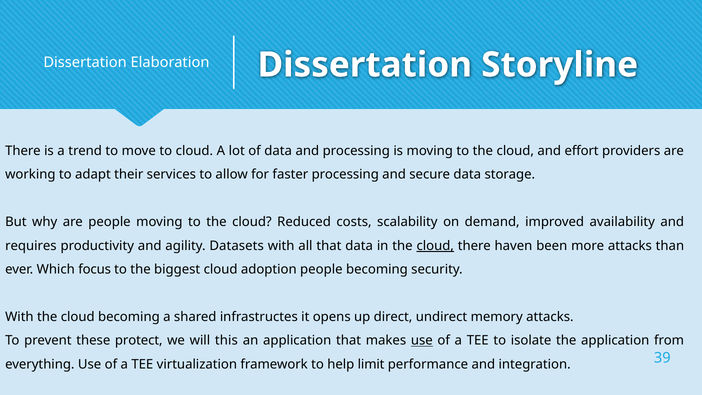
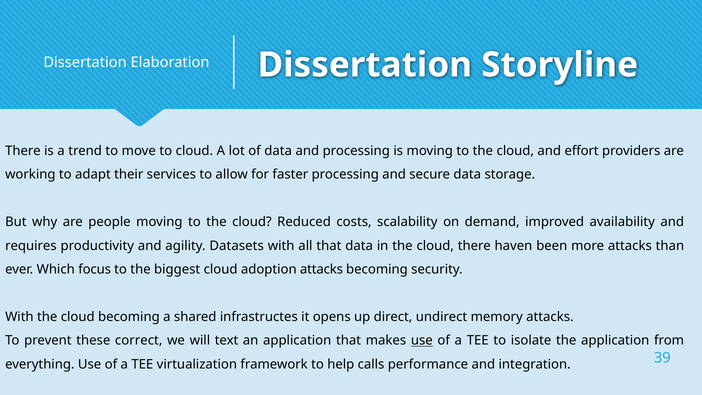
cloud at (435, 246) underline: present -> none
adoption people: people -> attacks
protect: protect -> correct
this: this -> text
limit: limit -> calls
